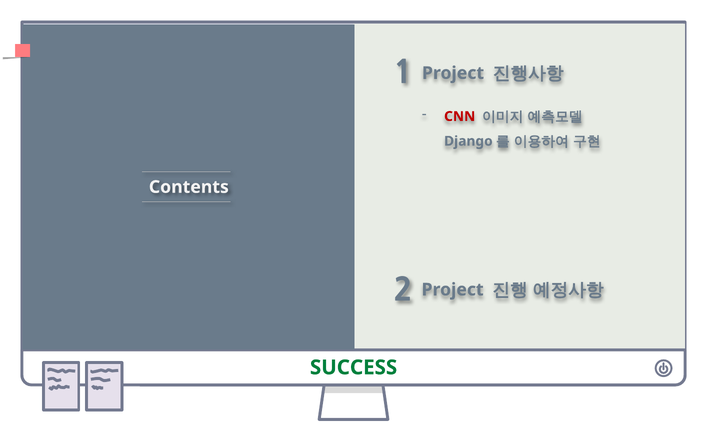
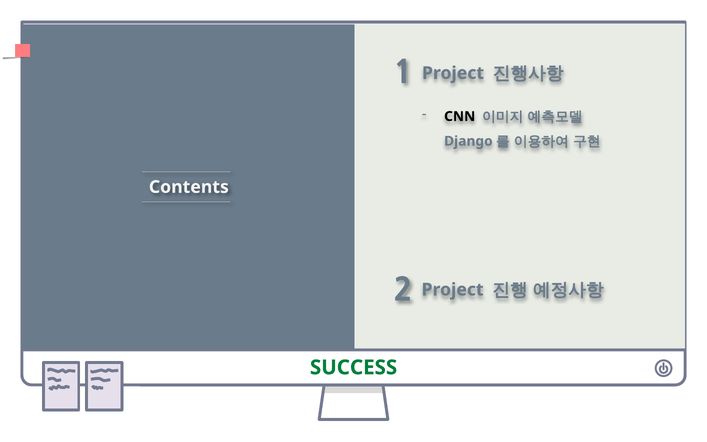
CNN colour: red -> black
